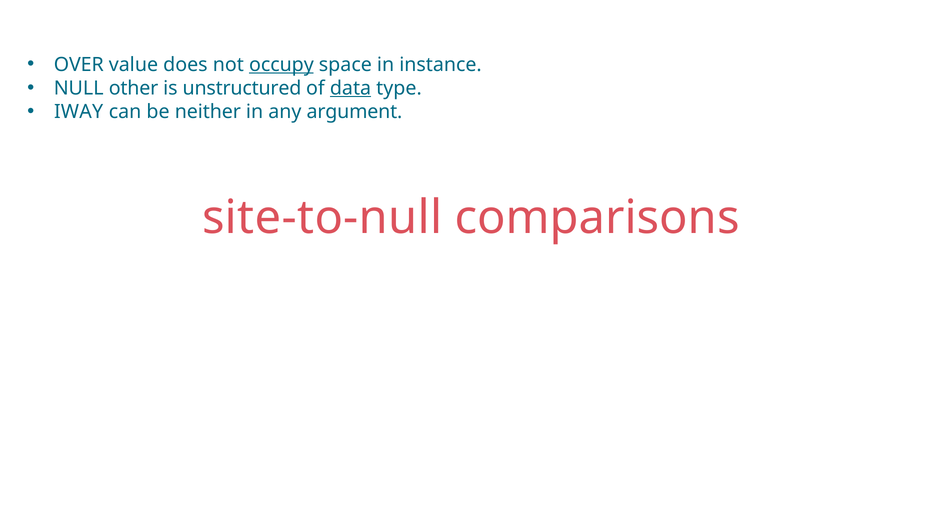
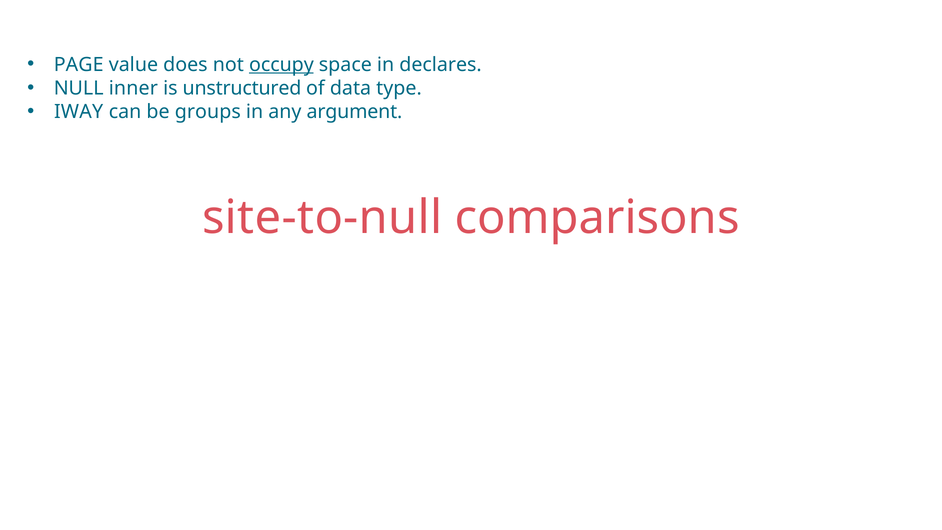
OVER: OVER -> PAGE
instance: instance -> declares
other: other -> inner
data underline: present -> none
neither: neither -> groups
